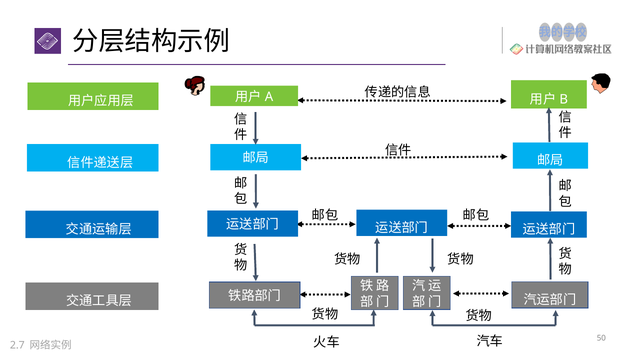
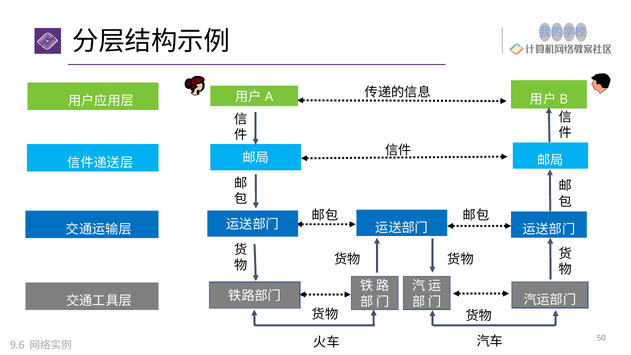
2.7: 2.7 -> 9.6
